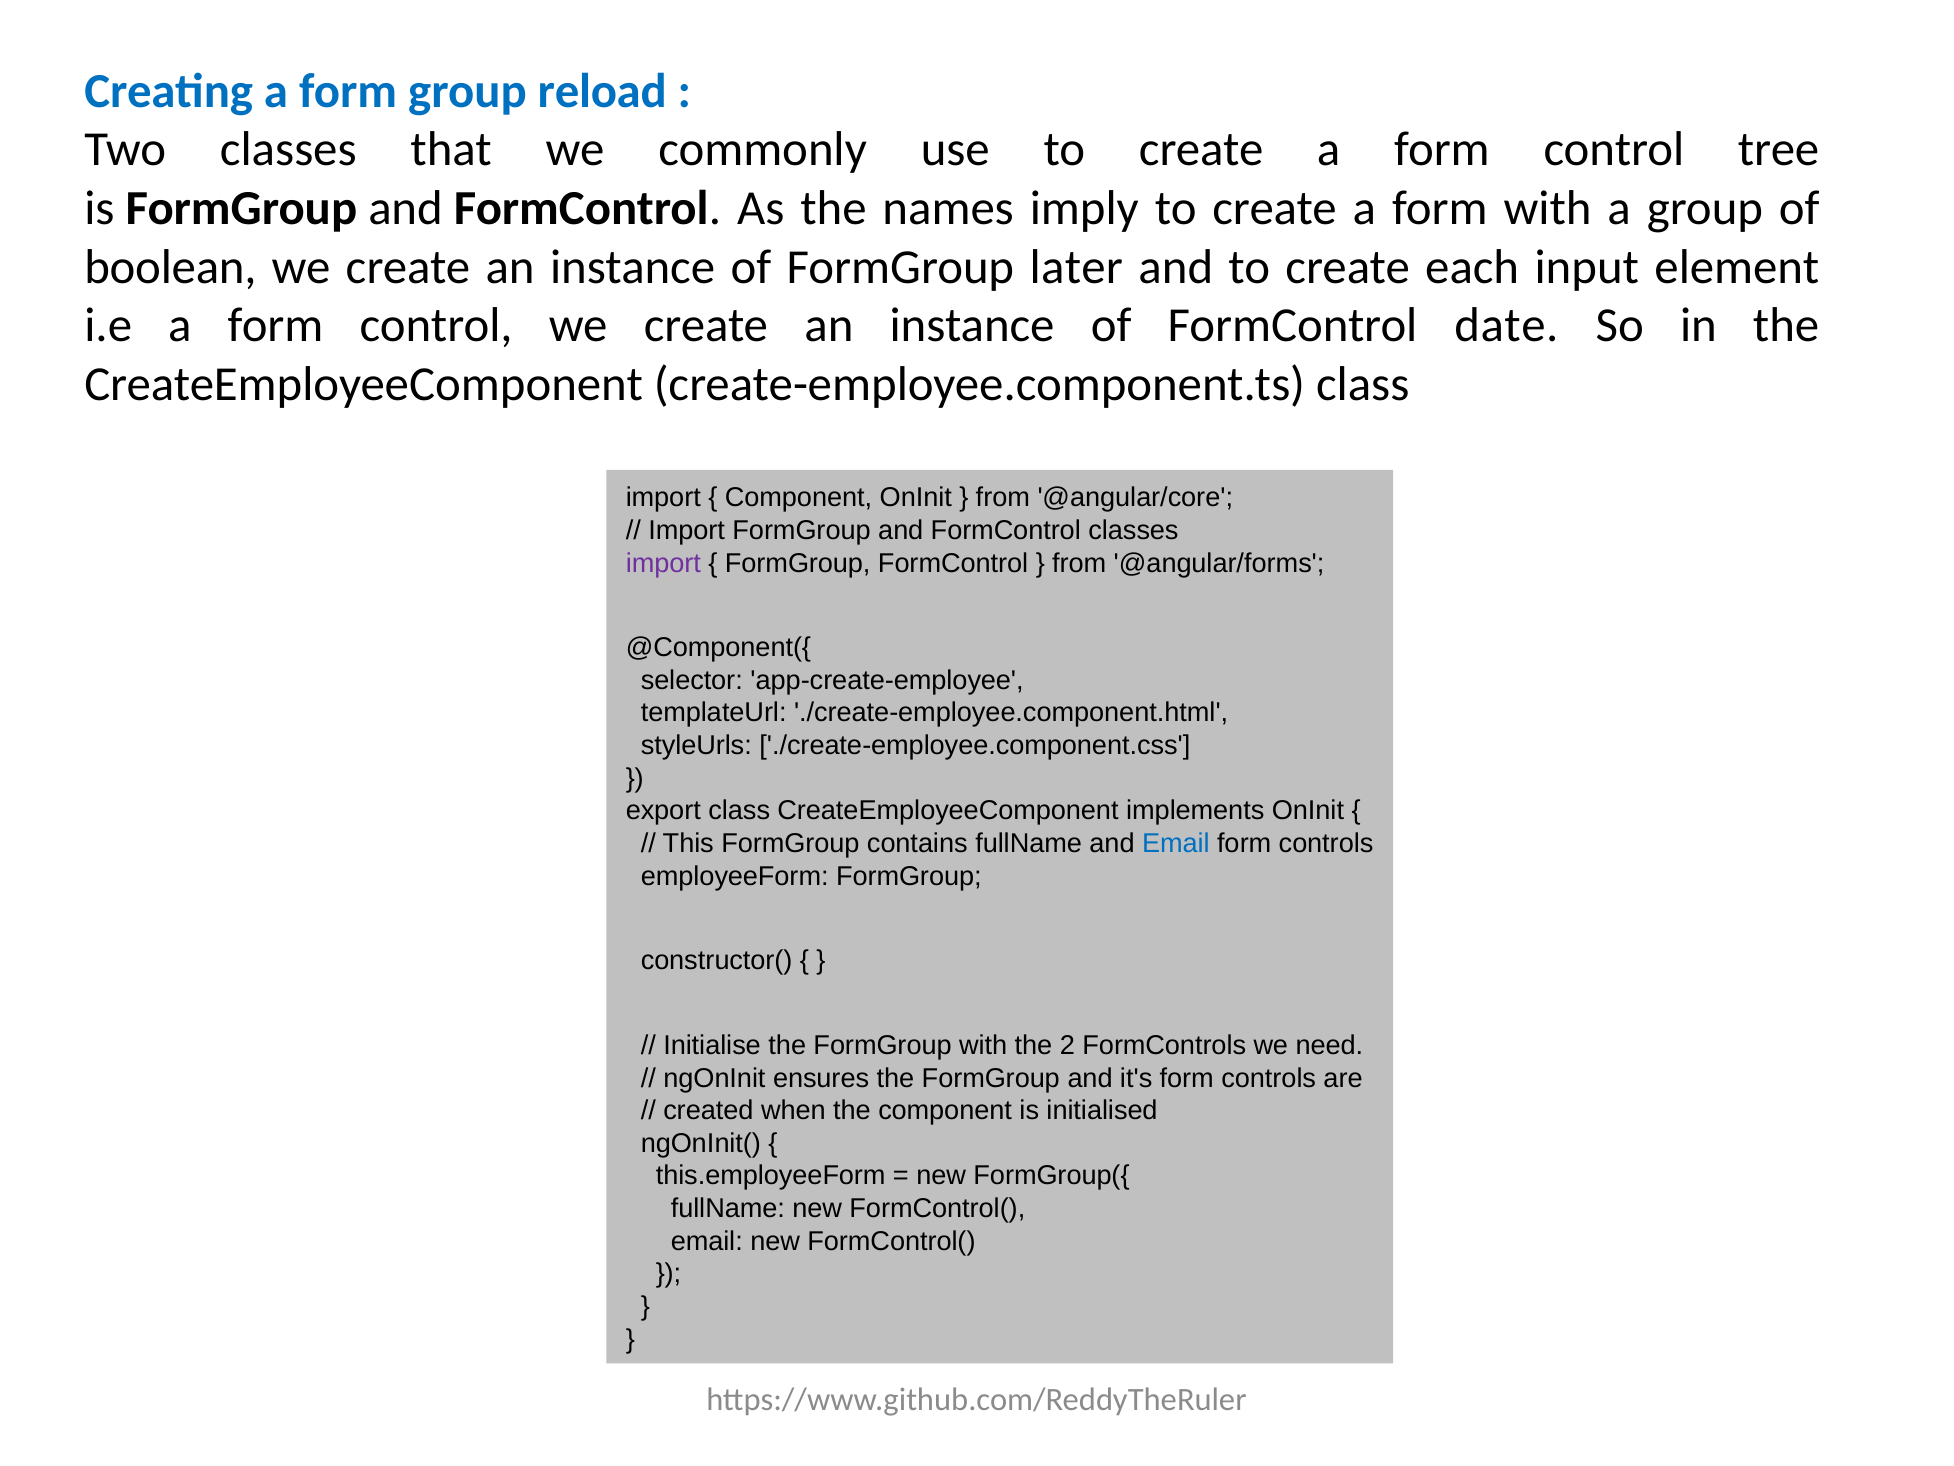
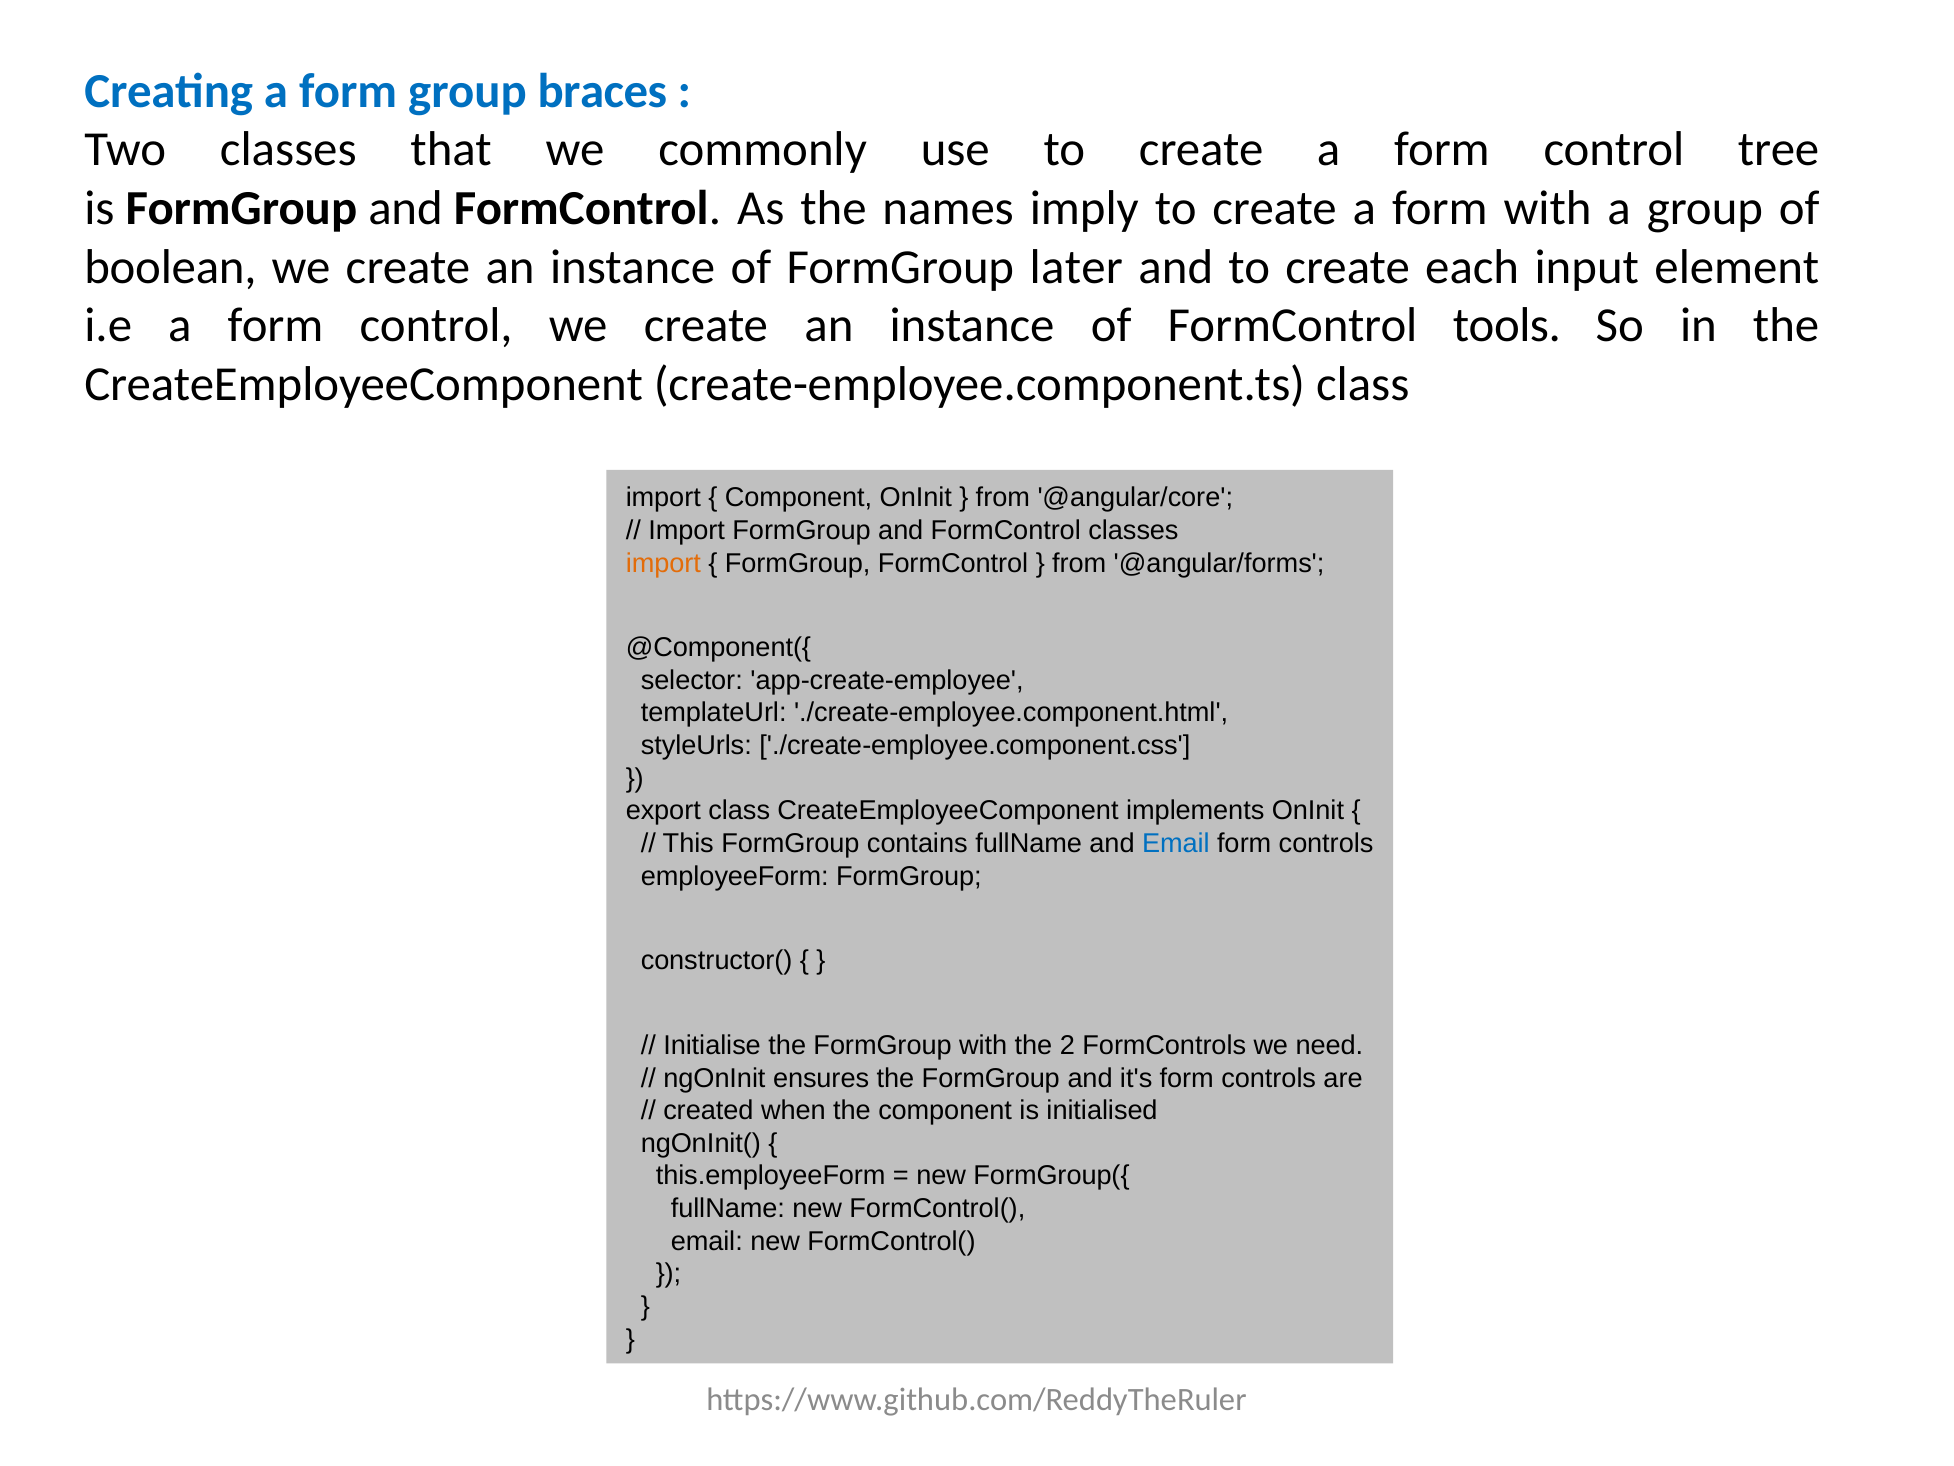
reload: reload -> braces
date: date -> tools
import at (663, 563) colour: purple -> orange
